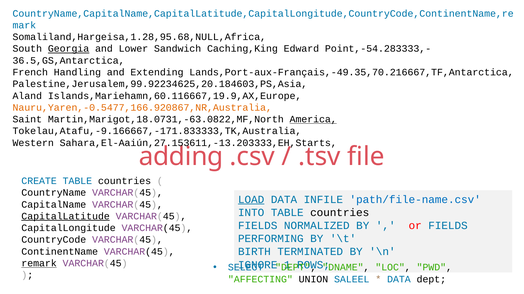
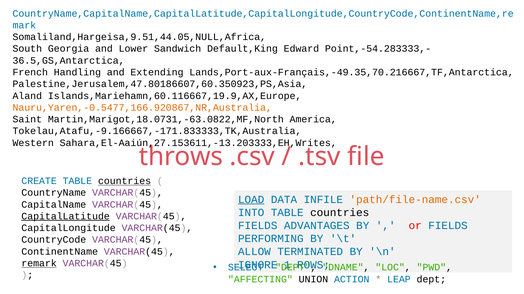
Somaliland,Hargeisa,1.28,95.68,NULL,Africa: Somaliland,Hargeisa,1.28,95.68,NULL,Africa -> Somaliland,Hargeisa,9.51,44.05,NULL,Africa
Georgia underline: present -> none
Caching,King: Caching,King -> Default,King
Palestine,Jerusalem,99.92234625,20.184603,PS,Asia: Palestine,Jerusalem,99.92234625,20.184603,PS,Asia -> Palestine,Jerusalem,47.80186607,60.350923,PS,Asia
America underline: present -> none
Sahara,El-Aaiún,27.153611,-13.203333,EH,Starts: Sahara,El-Aaiún,27.153611,-13.203333,EH,Starts -> Sahara,El-Aaiún,27.153611,-13.203333,EH,Writes
adding: adding -> throws
countries at (125, 181) underline: none -> present
path/file-name.csv colour: blue -> orange
NORMALIZED: NORMALIZED -> ADVANTAGES
BIRTH: BIRTH -> ALLOW
SALEEL: SALEEL -> ACTION
DATA at (399, 280): DATA -> LEAP
